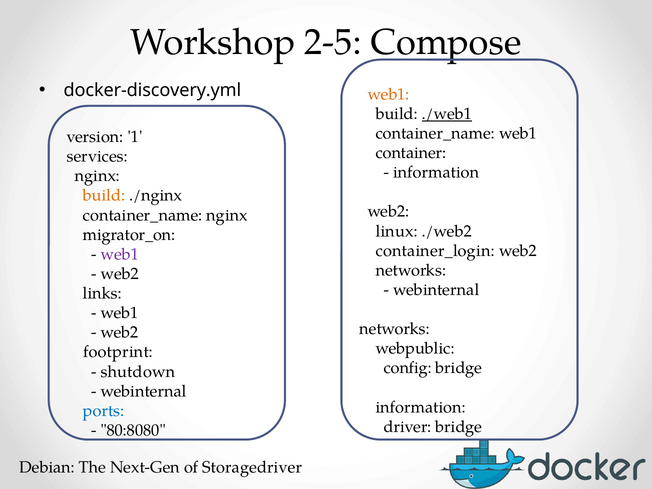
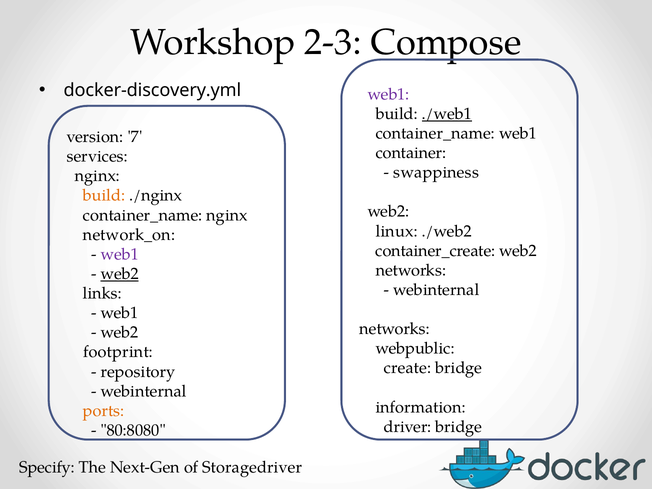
2-5: 2-5 -> 2-3
web1 at (389, 94) colour: orange -> purple
1: 1 -> 7
information at (436, 172): information -> swappiness
migrator_on: migrator_on -> network_on
container_login: container_login -> container_create
web2 at (120, 274) underline: none -> present
config: config -> create
shutdown: shutdown -> repository
ports colour: blue -> orange
Debian: Debian -> Specify
